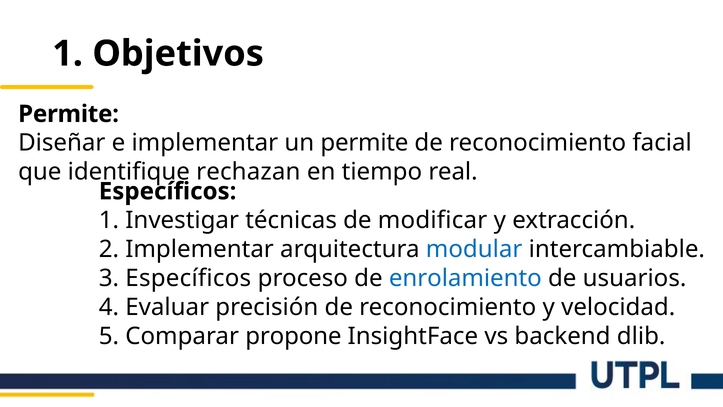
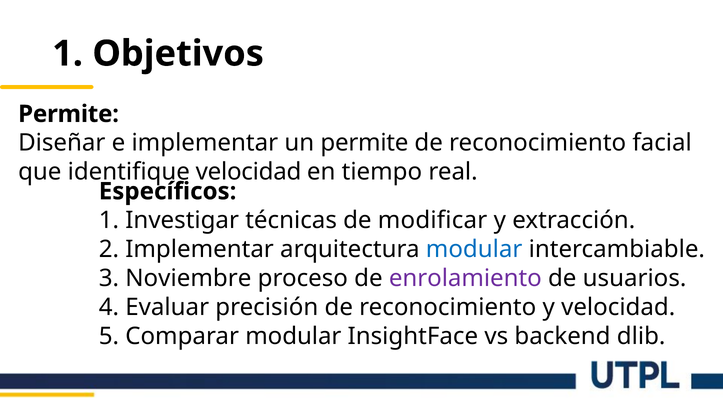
identifique rechazan: rechazan -> velocidad
3 Específicos: Específicos -> Noviembre
enrolamiento colour: blue -> purple
Comparar propone: propone -> modular
